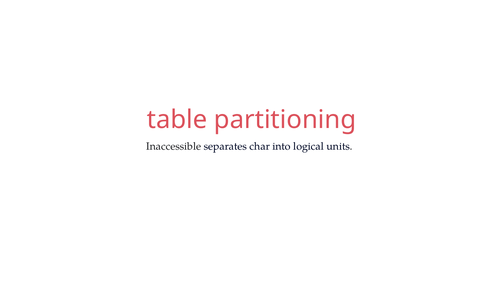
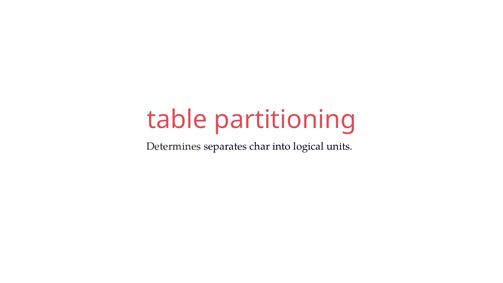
Inaccessible: Inaccessible -> Determines
